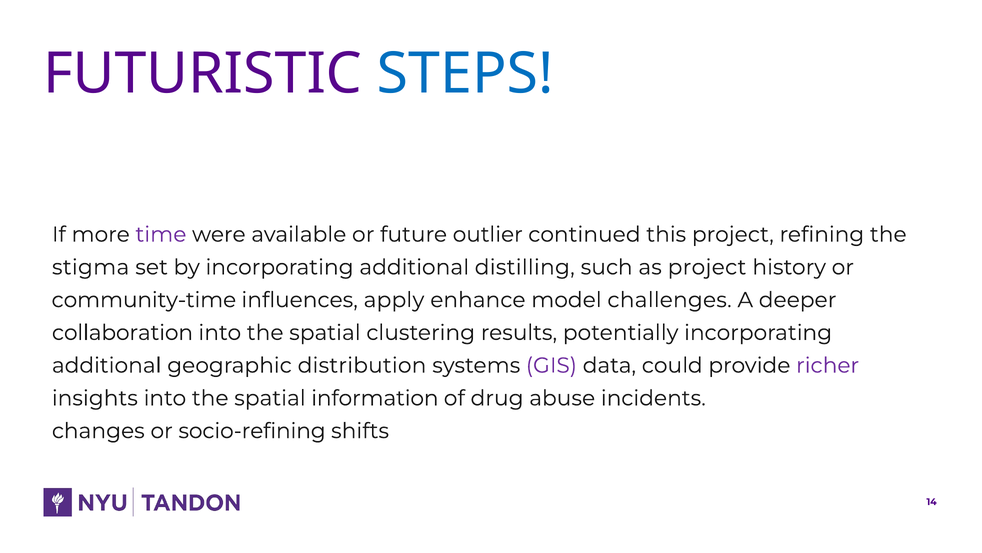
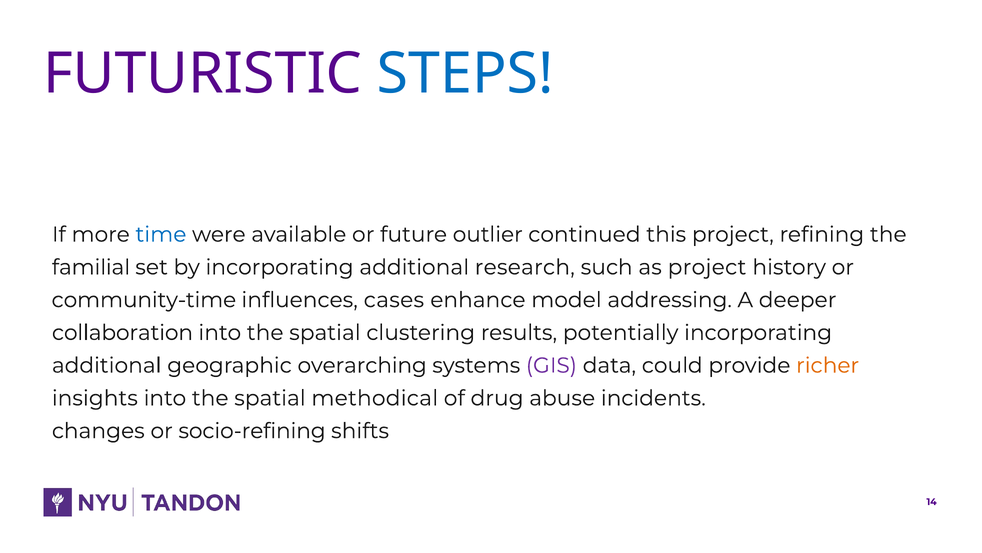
time colour: purple -> blue
stigma: stigma -> familial
distilling: distilling -> research
apply: apply -> cases
challenges: challenges -> addressing
distribution: distribution -> overarching
richer colour: purple -> orange
information: information -> methodical
